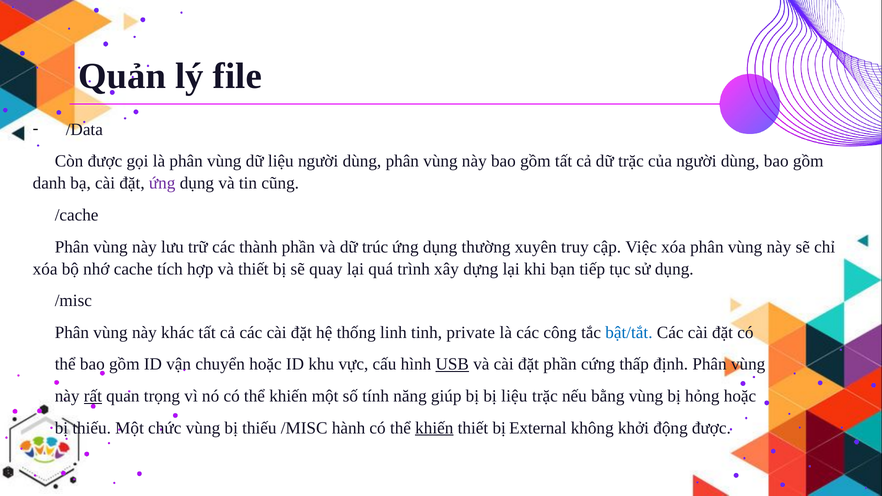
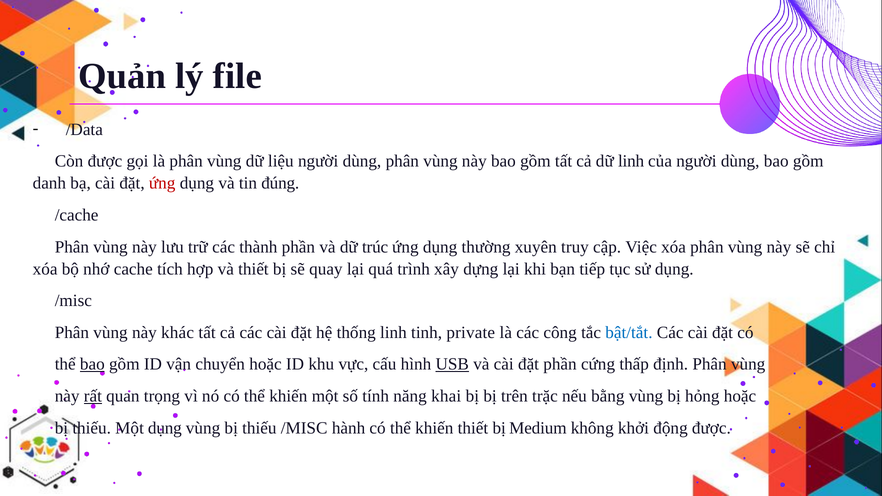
dữ trặc: trặc -> linh
ứng at (162, 183) colour: purple -> red
cũng: cũng -> đúng
bao at (92, 364) underline: none -> present
giúp: giúp -> khai
bị liệu: liệu -> trên
Một chức: chức -> dụng
khiến at (434, 428) underline: present -> none
External: External -> Medium
